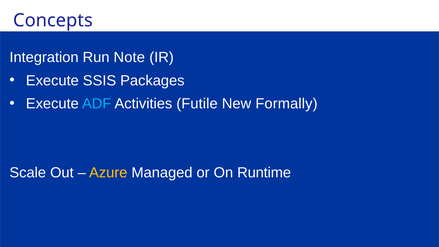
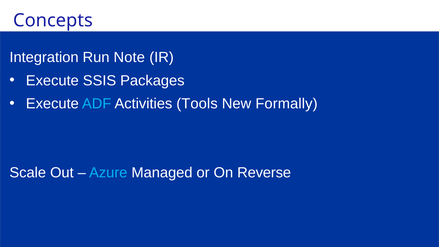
Futile: Futile -> Tools
Azure colour: yellow -> light blue
Runtime: Runtime -> Reverse
